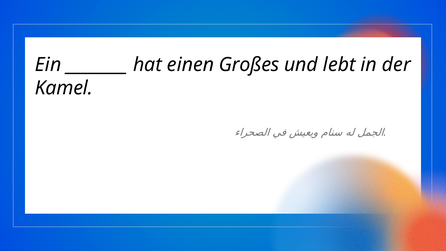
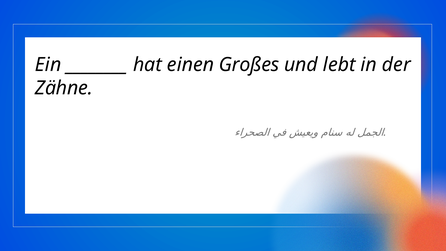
Kamel: Kamel -> Zähne
